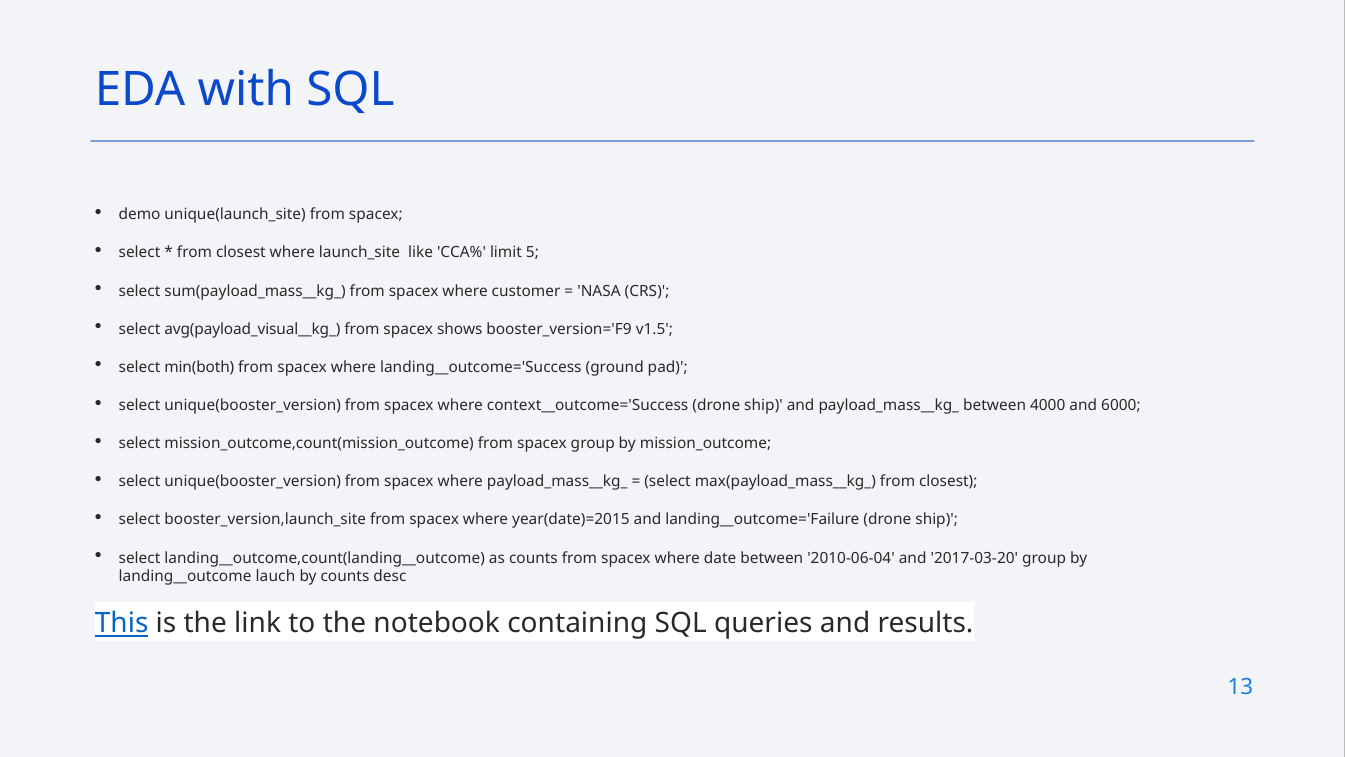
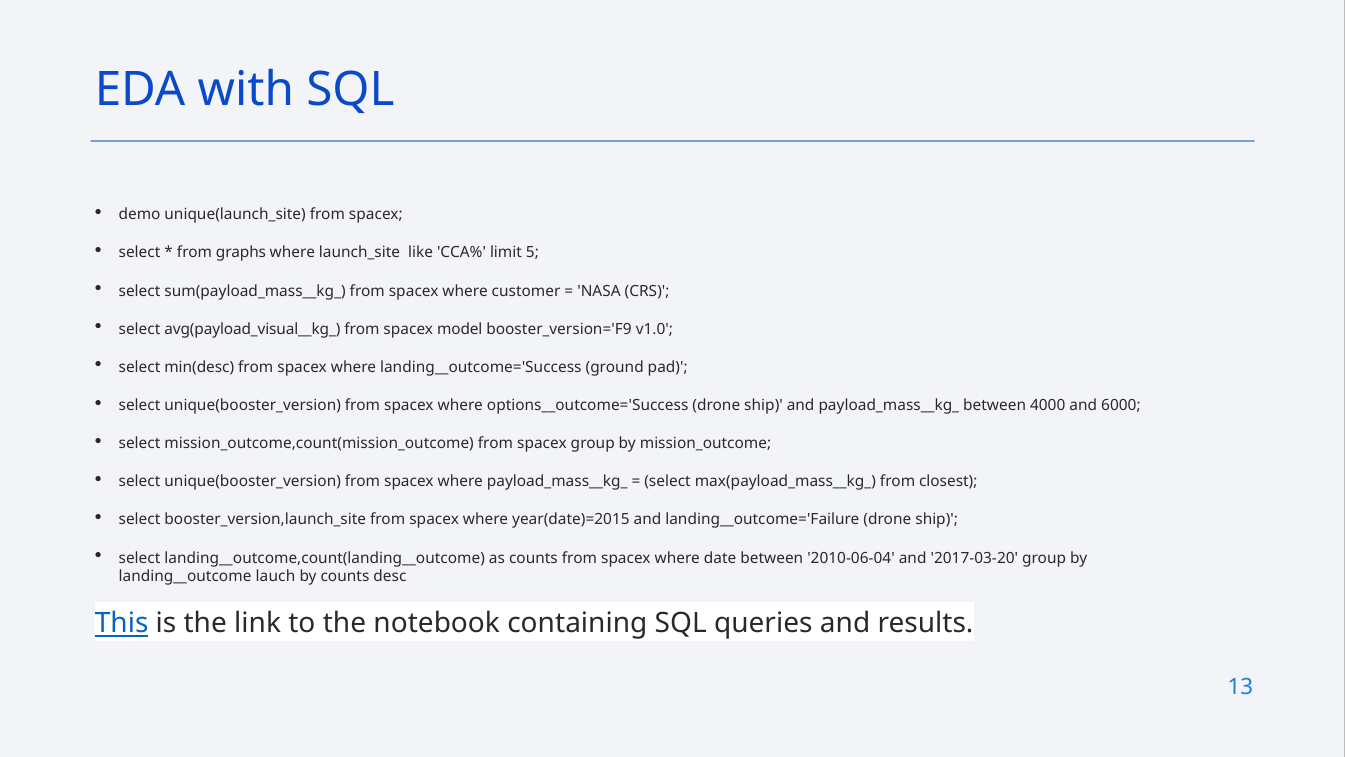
closest at (241, 253): closest -> graphs
shows: shows -> model
v1.5: v1.5 -> v1.0
min(both: min(both -> min(desc
context__outcome='Success: context__outcome='Success -> options__outcome='Success
